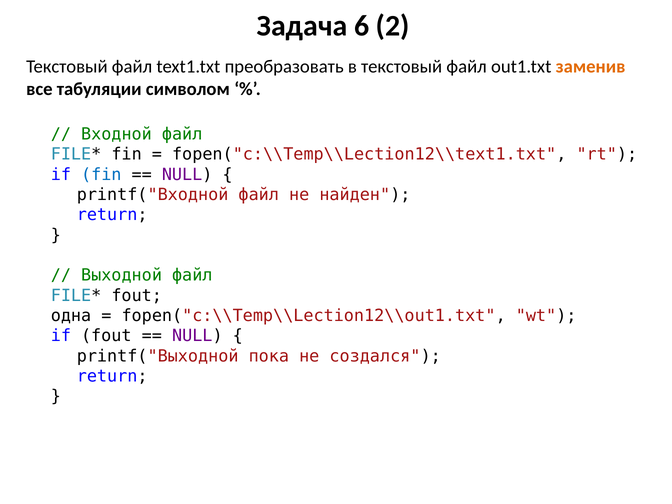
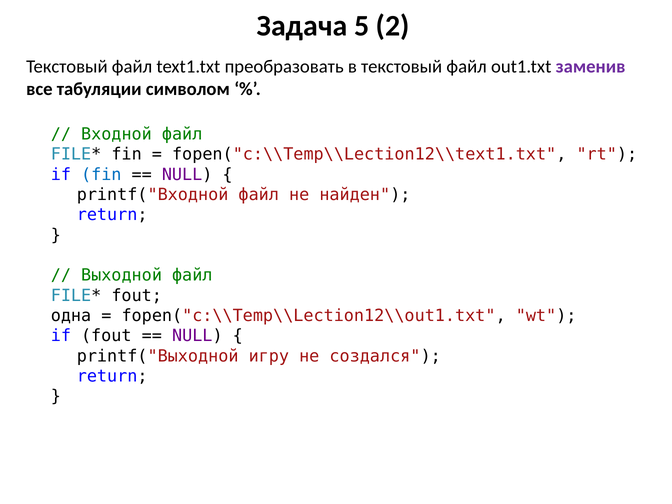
6: 6 -> 5
заменив colour: orange -> purple
пока: пока -> игру
